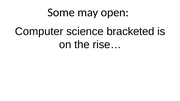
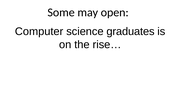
bracketed: bracketed -> graduates
